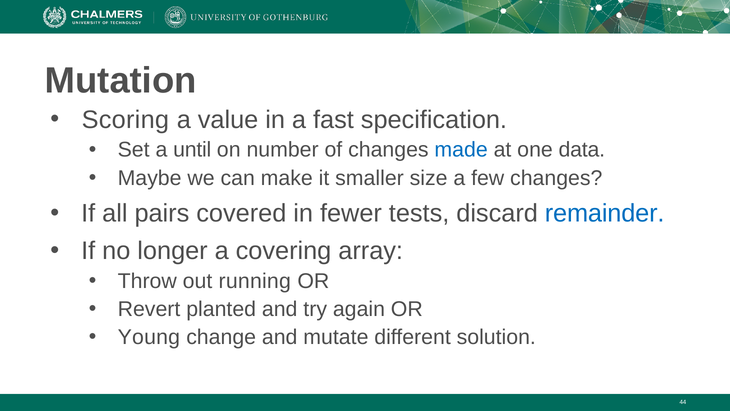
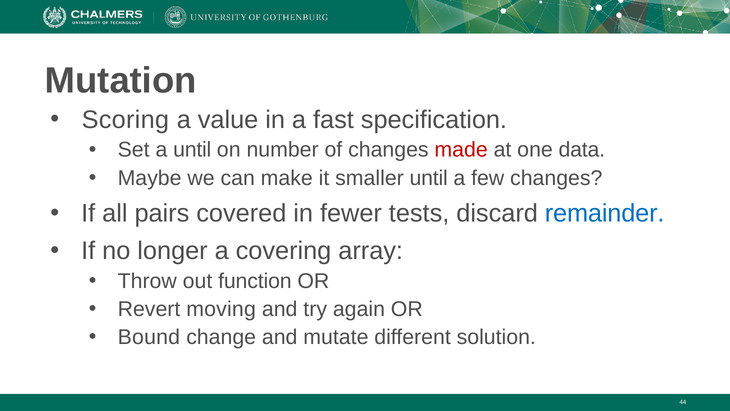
made colour: blue -> red
smaller size: size -> until
running: running -> function
planted: planted -> moving
Young: Young -> Bound
